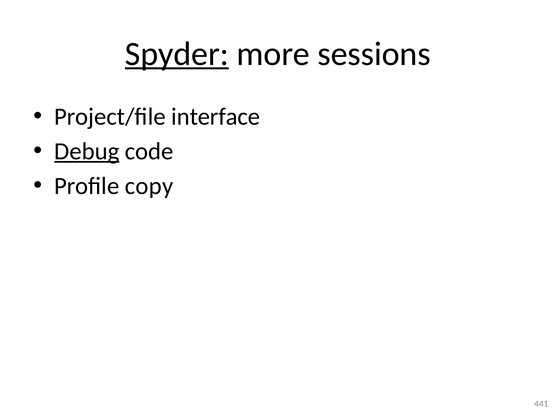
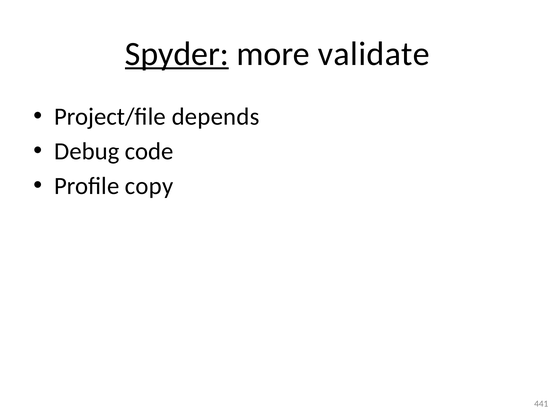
sessions: sessions -> validate
interface: interface -> depends
Debug underline: present -> none
